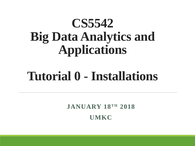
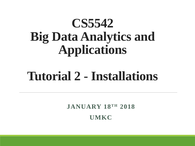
0: 0 -> 2
